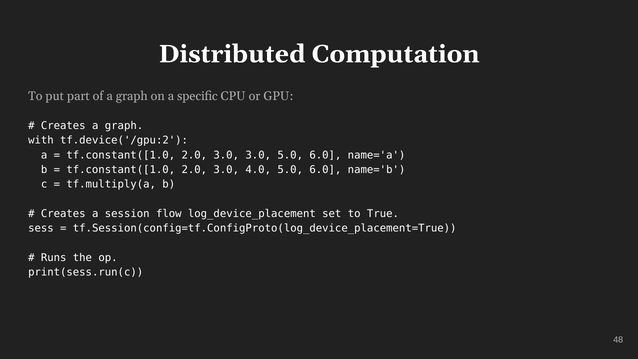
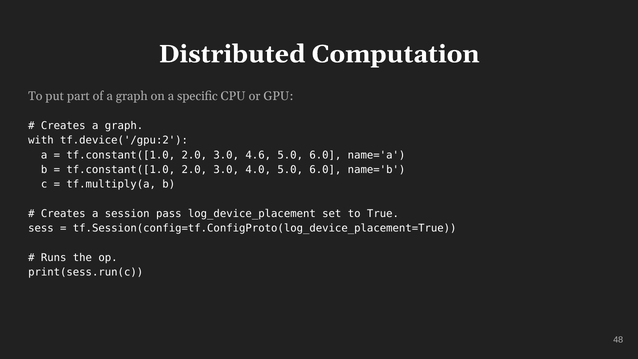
3.0 3.0: 3.0 -> 4.6
flow: flow -> pass
